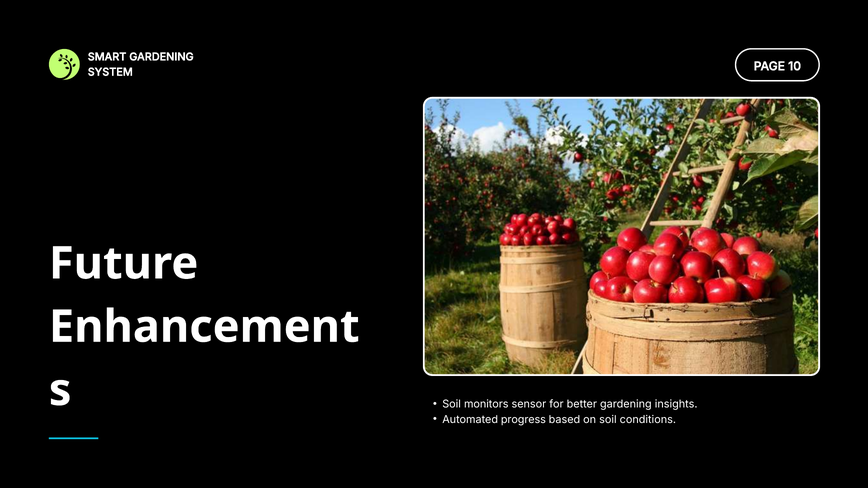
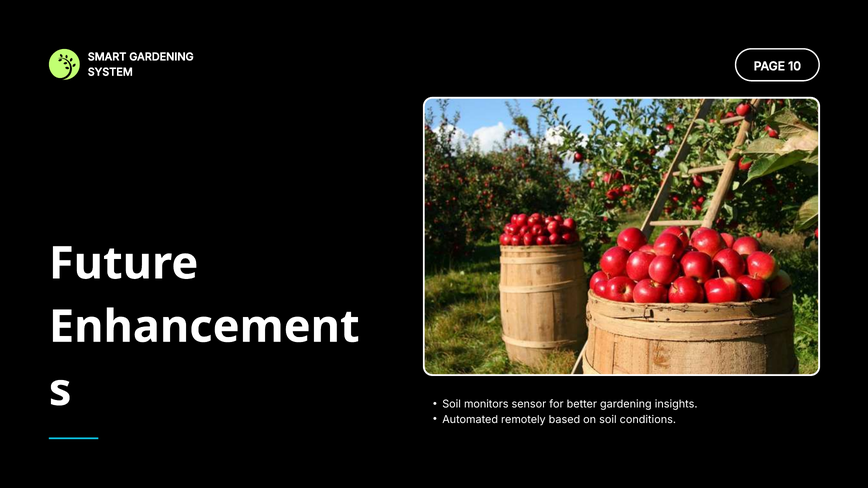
progress: progress -> remotely
